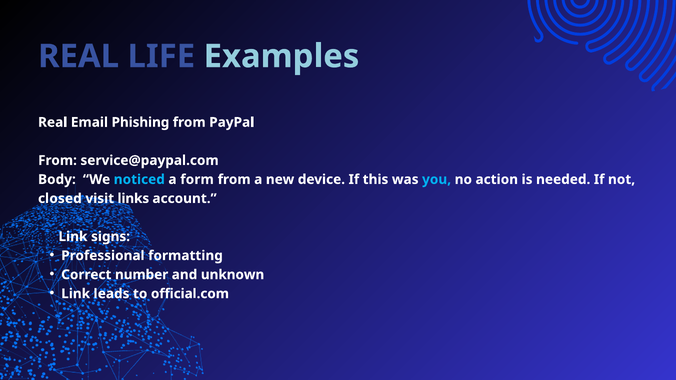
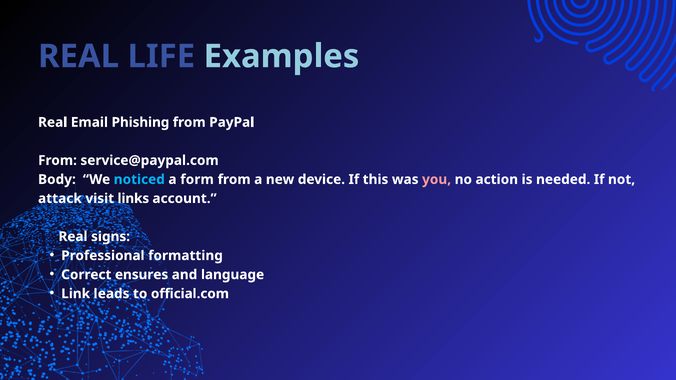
you colour: light blue -> pink
closed: closed -> attack
Link at (73, 237): Link -> Real
number: number -> ensures
unknown: unknown -> language
